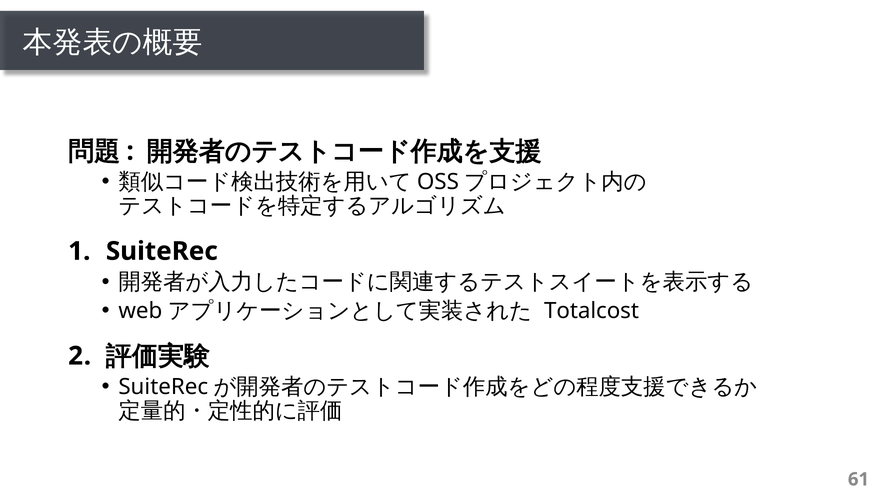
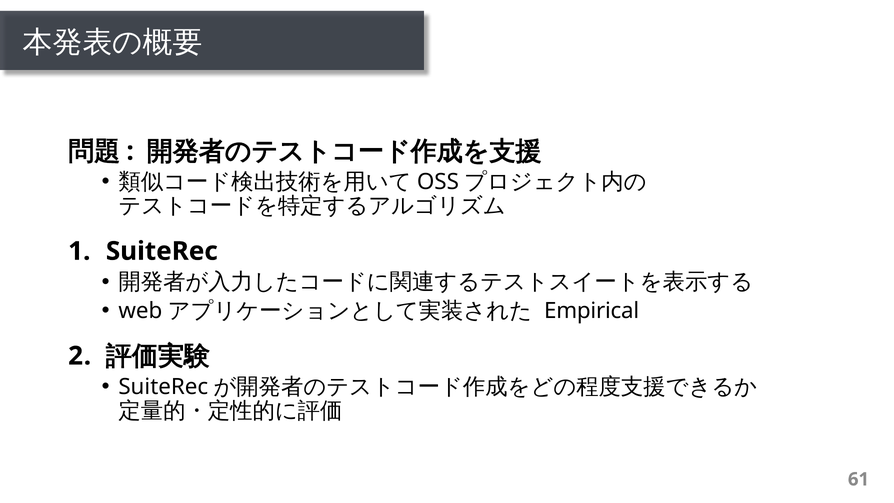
Totalcost: Totalcost -> Empirical
